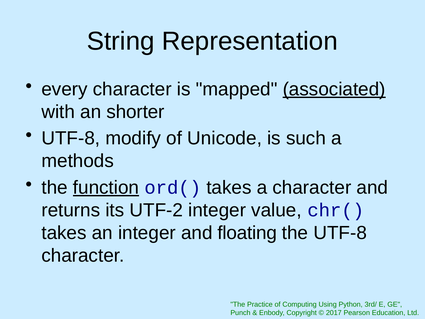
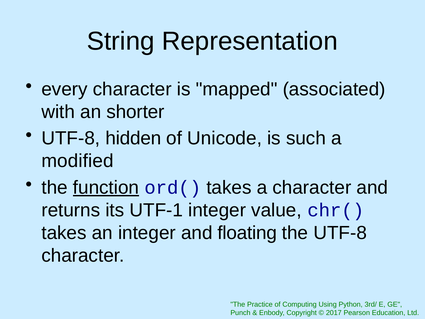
associated underline: present -> none
modify: modify -> hidden
methods: methods -> modified
UTF-2: UTF-2 -> UTF-1
